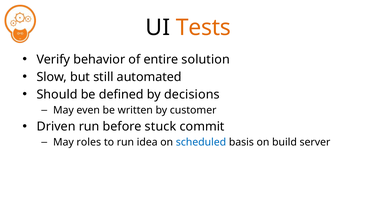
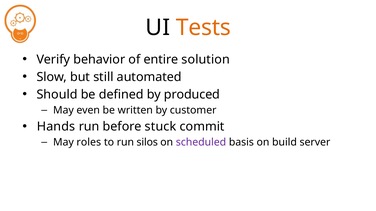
decisions: decisions -> produced
Driven: Driven -> Hands
idea: idea -> silos
scheduled colour: blue -> purple
